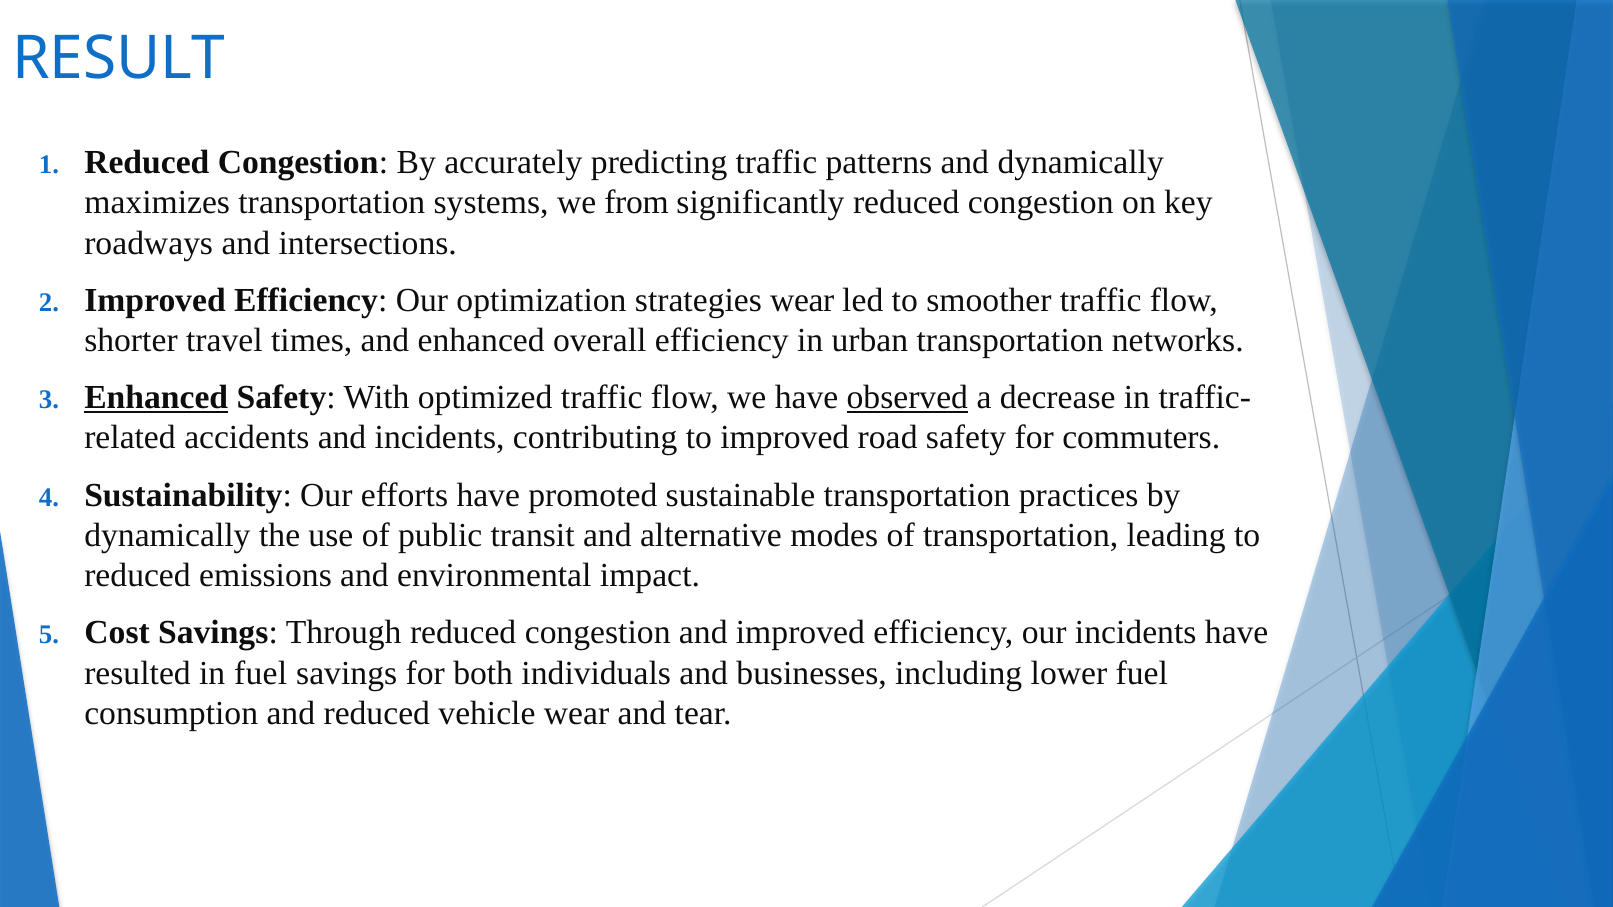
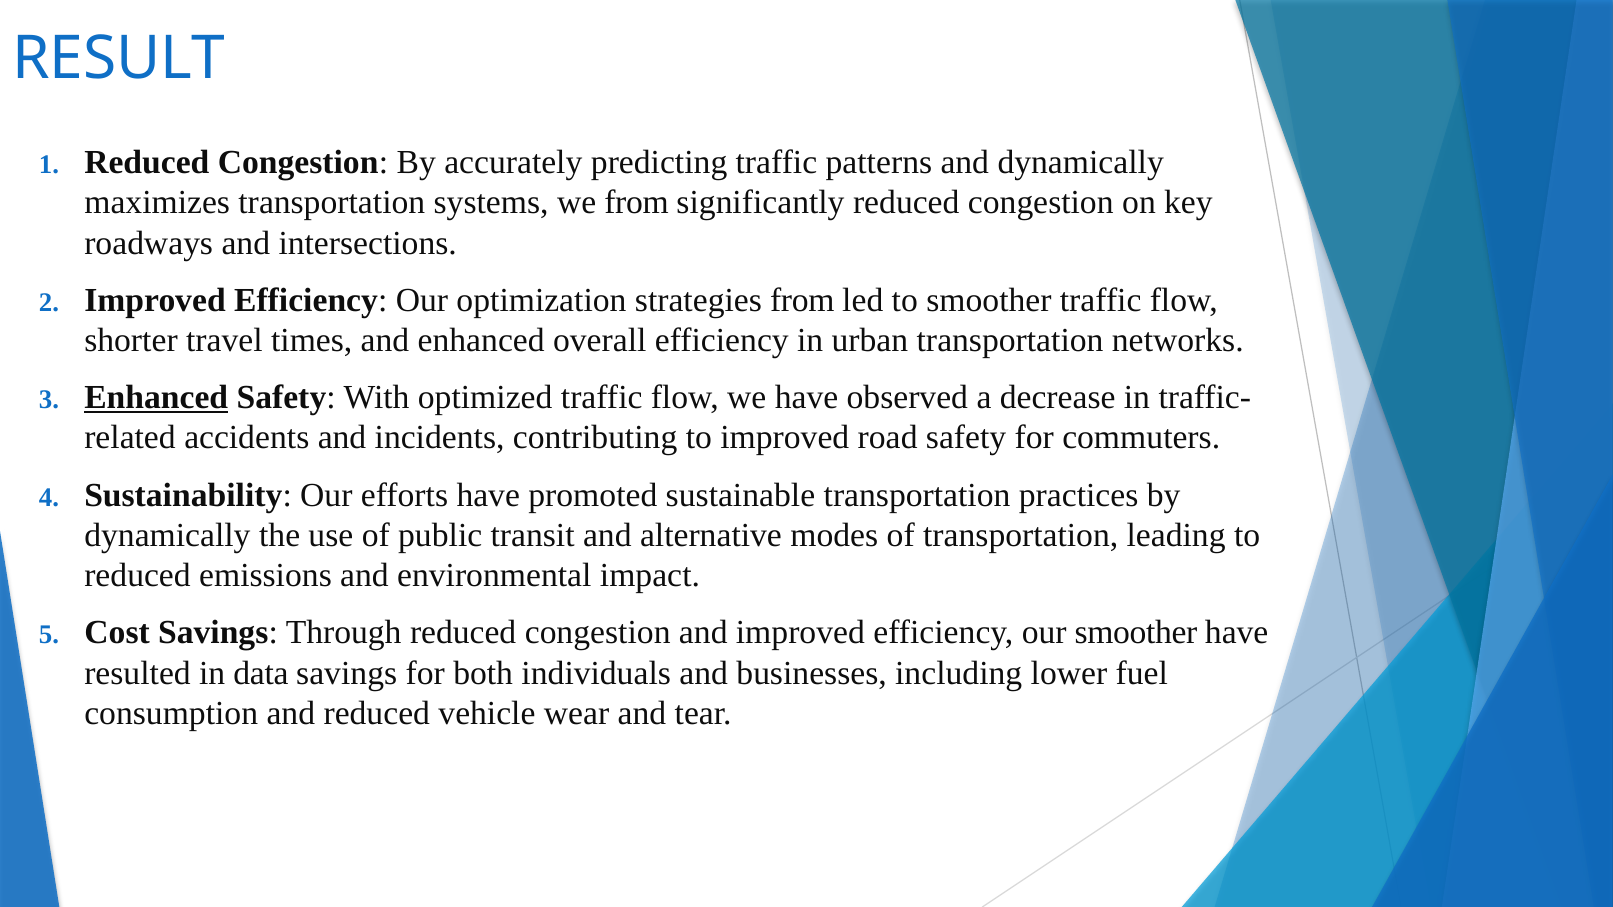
strategies wear: wear -> from
observed underline: present -> none
our incidents: incidents -> smoother
in fuel: fuel -> data
